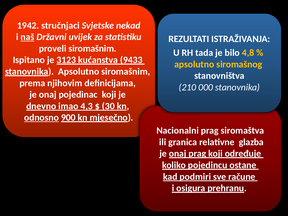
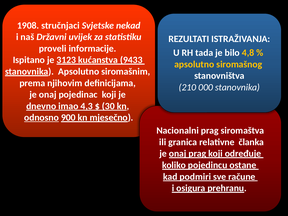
1942: 1942 -> 1908
naš underline: present -> none
proveli siromašnim: siromašnim -> informacije
glazba: glazba -> članka
